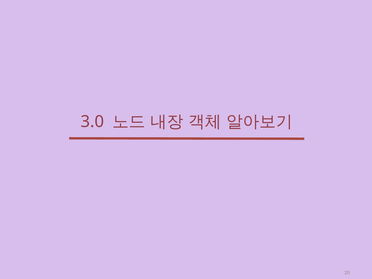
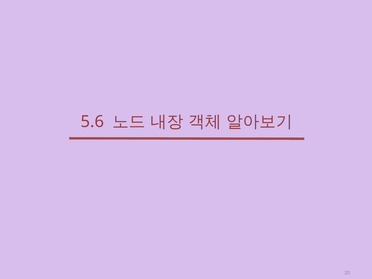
3.0: 3.0 -> 5.6
